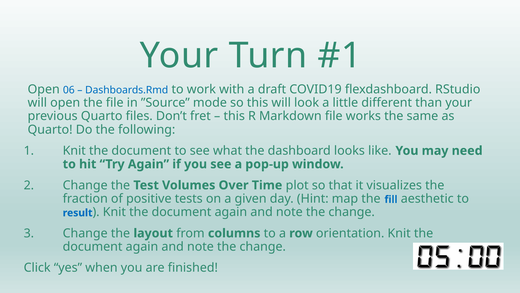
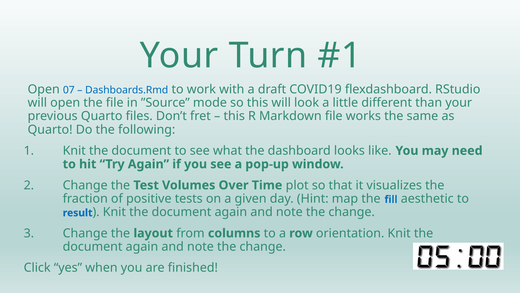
06: 06 -> 07
